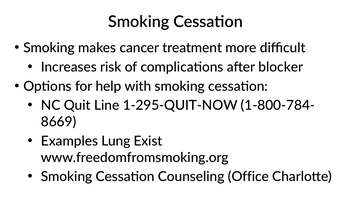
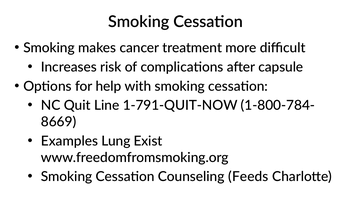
blocker: blocker -> capsule
1-295-QUIT-NOW: 1-295-QUIT-NOW -> 1-791-QUIT-NOW
Office: Office -> Feeds
